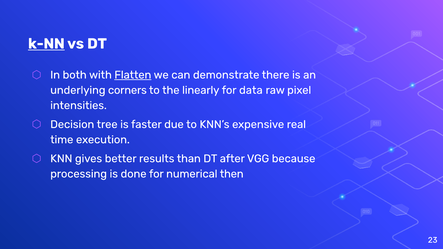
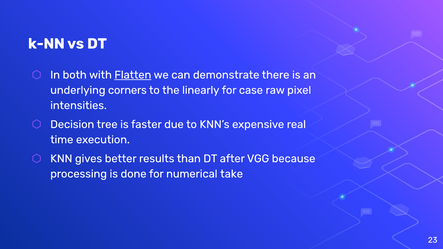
k-NN underline: present -> none
data: data -> case
then: then -> take
